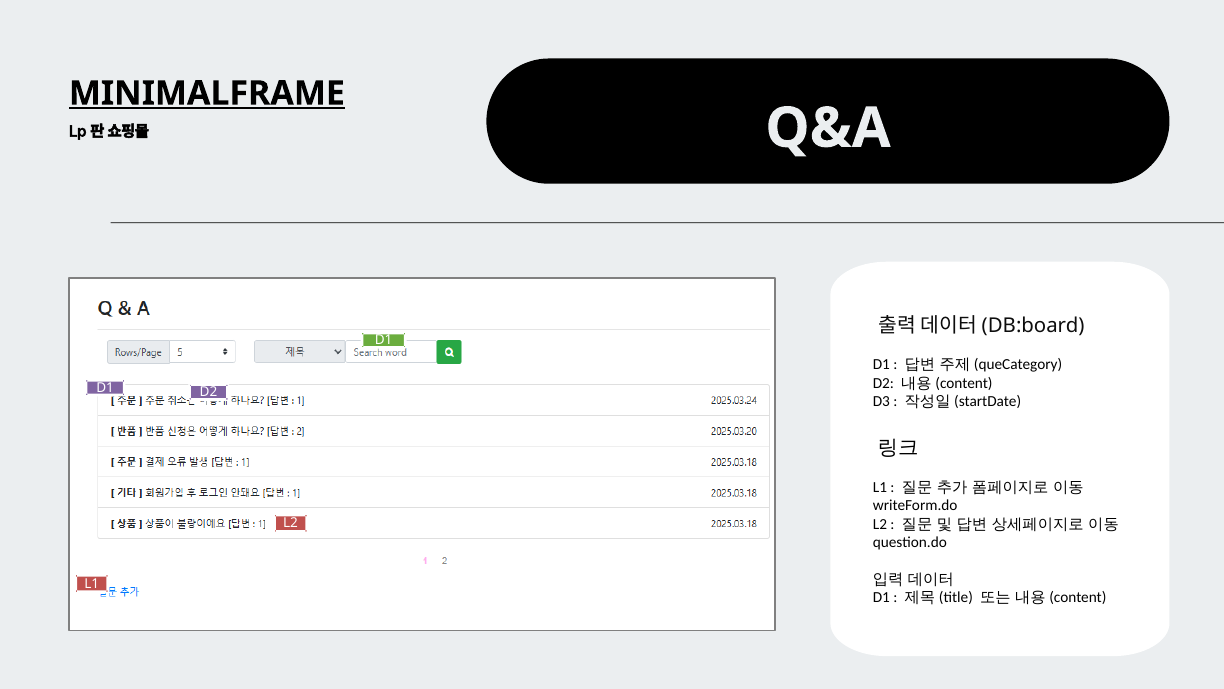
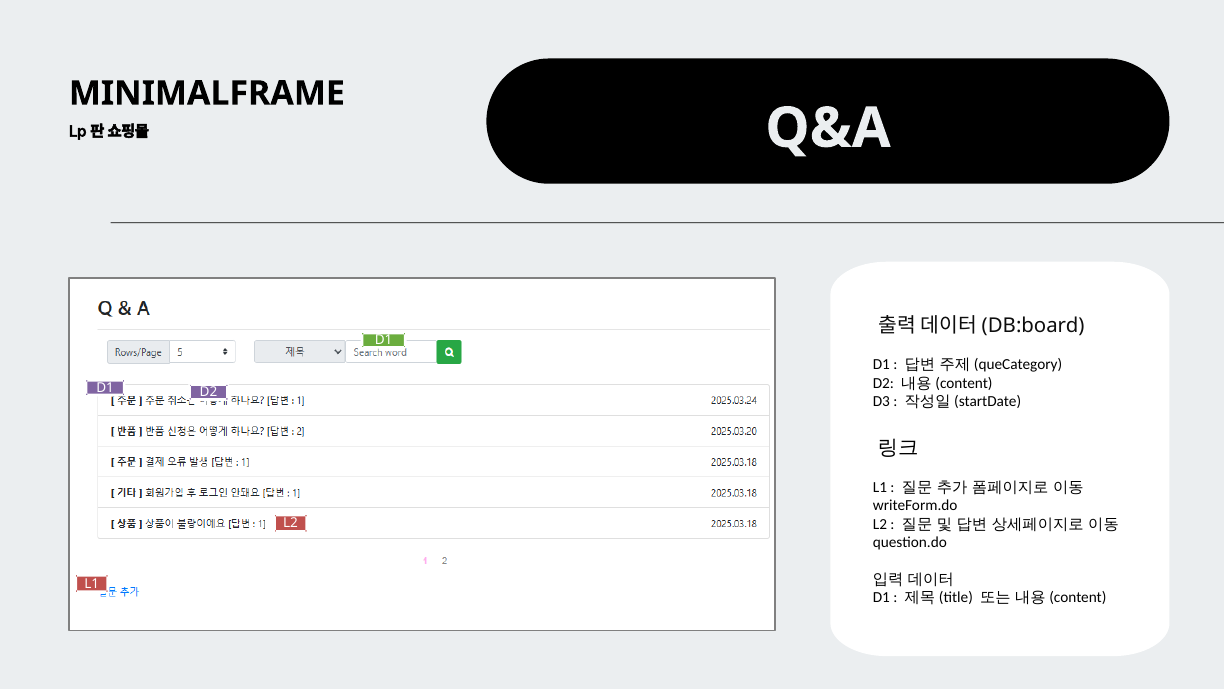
MINIMALFRAME underline: present -> none
